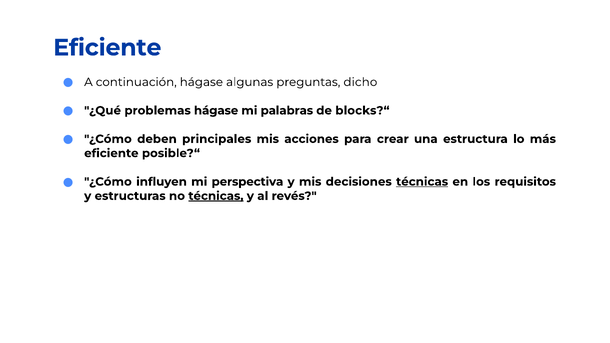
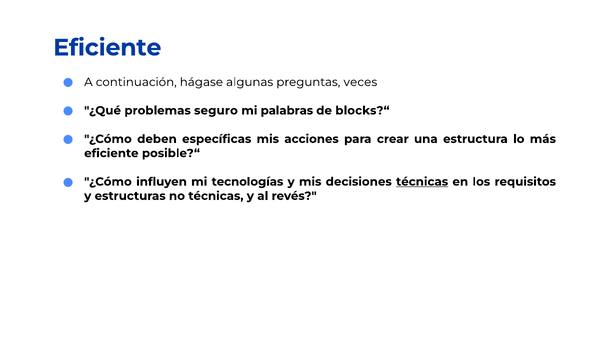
dicho: dicho -> veces
problemas hágase: hágase -> seguro
principales: principales -> específicas
perspectiva: perspectiva -> tecnologías
técnicas at (216, 196) underline: present -> none
